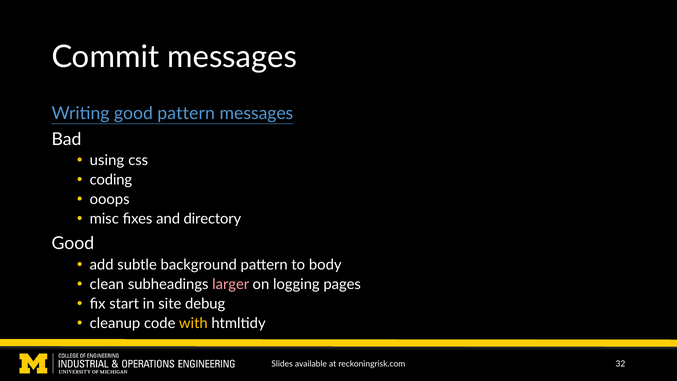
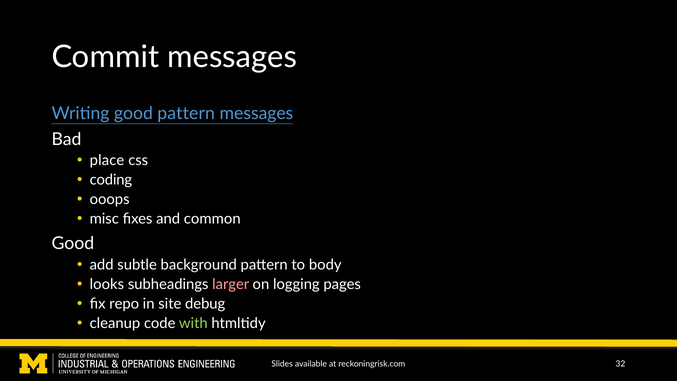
using: using -> place
directory: directory -> common
clean: clean -> looks
start: start -> repo
with colour: yellow -> light green
